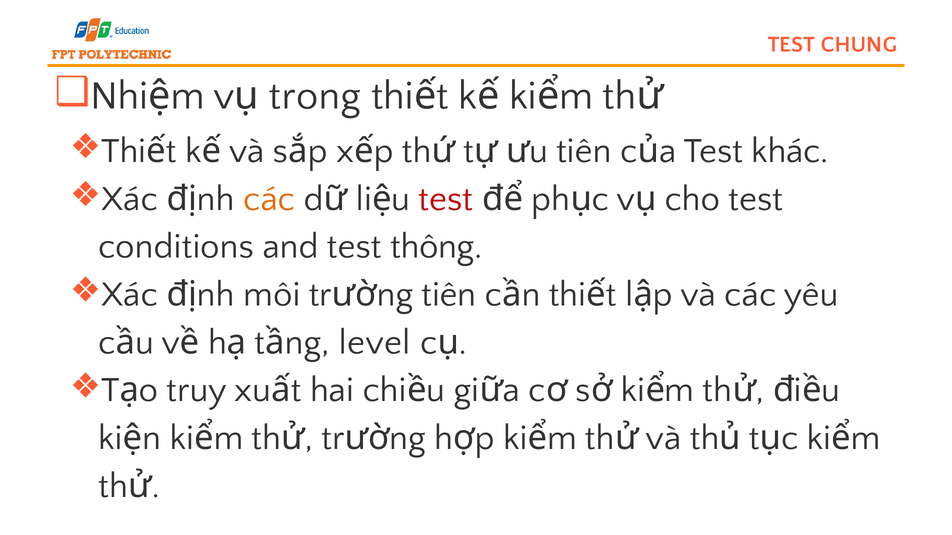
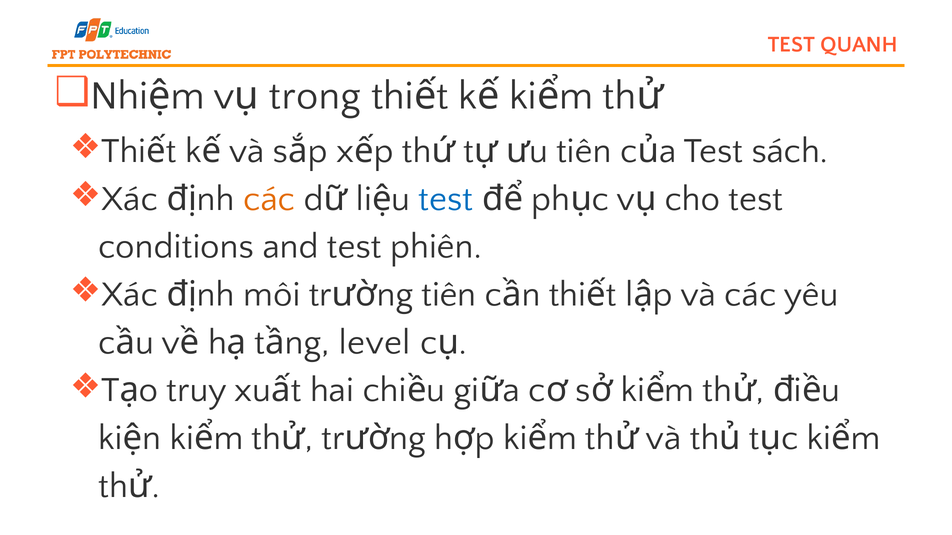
CHUNG: CHUNG -> QUANH
khác: khác -> sách
test at (446, 199) colour: red -> blue
thông: thông -> phiên
